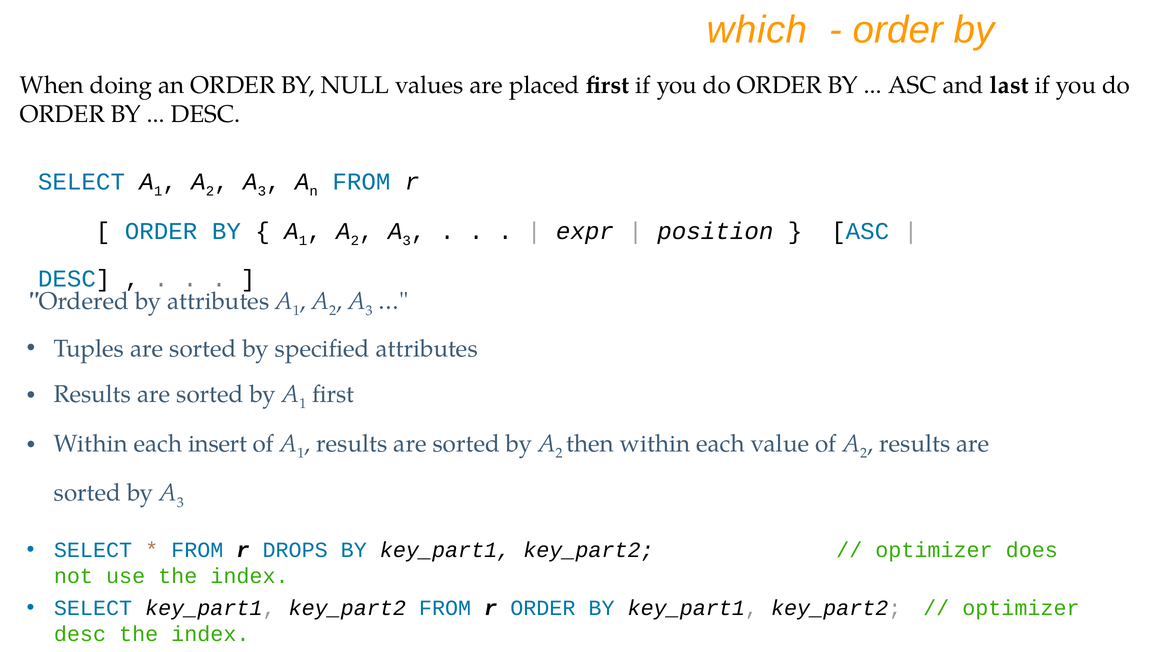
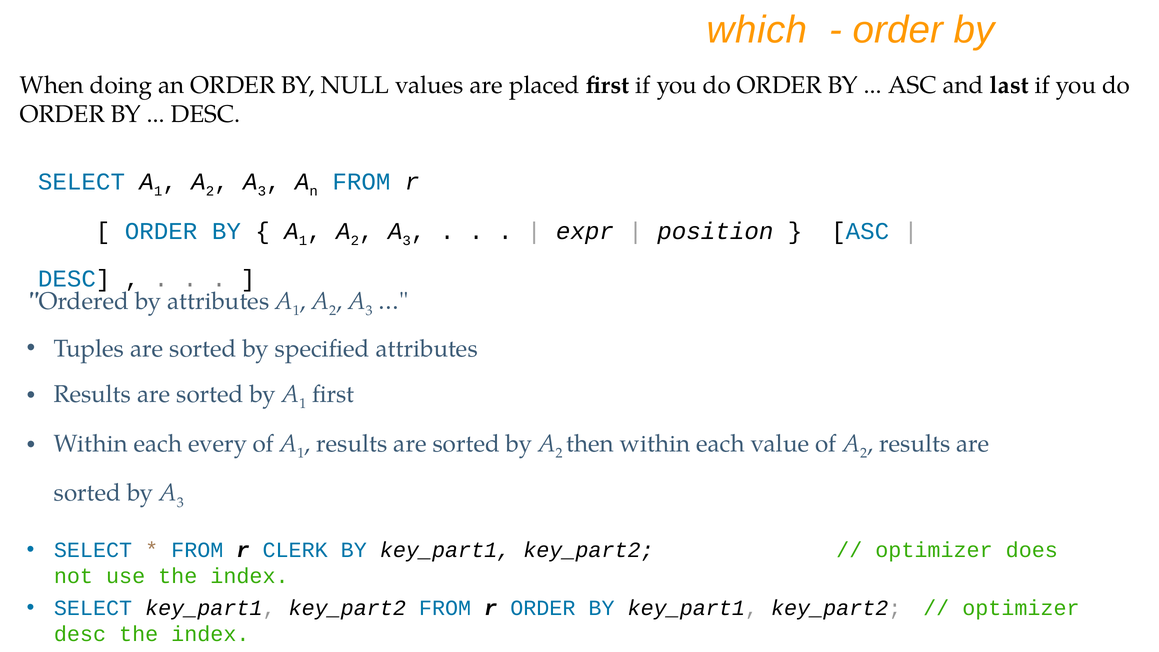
insert: insert -> every
DROPS: DROPS -> CLERK
